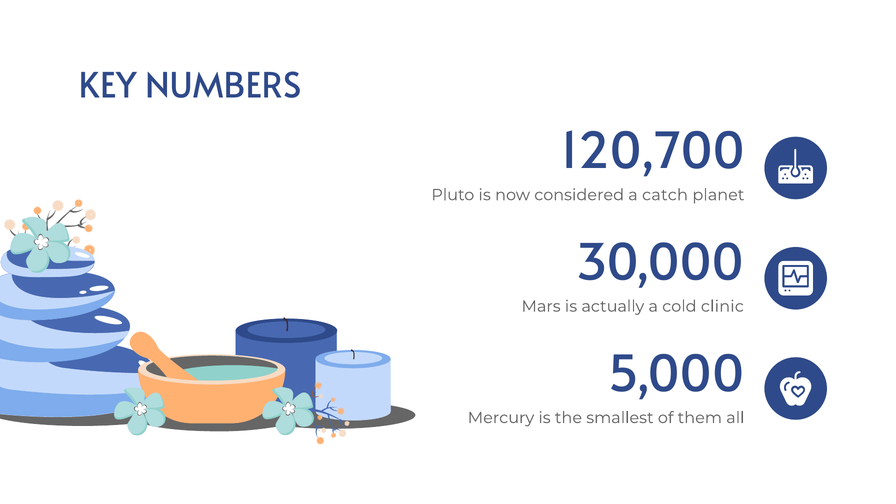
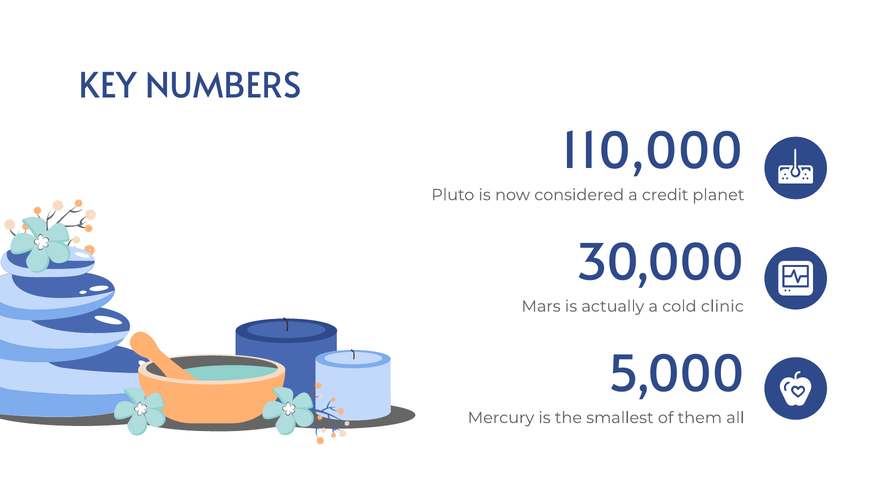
120,700: 120,700 -> 110,000
catch: catch -> credit
